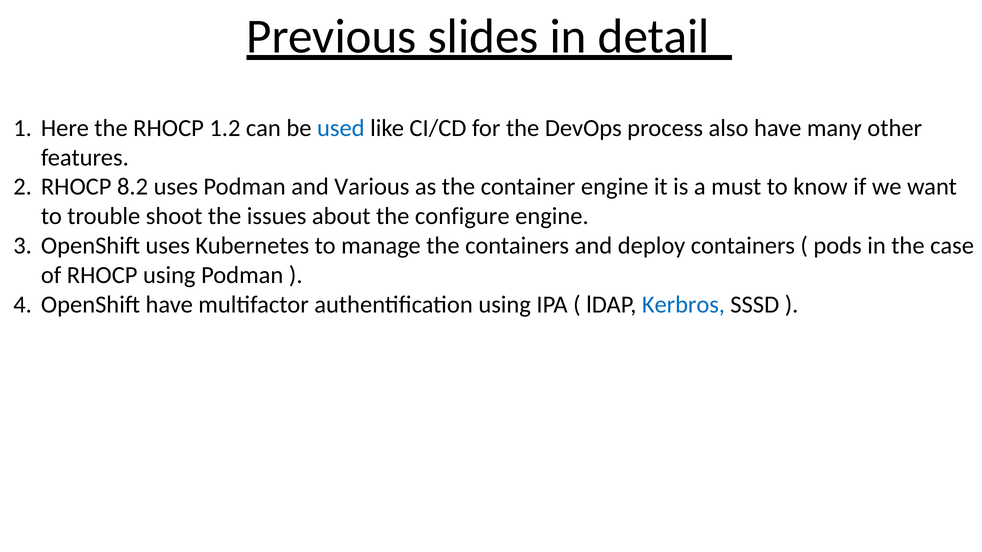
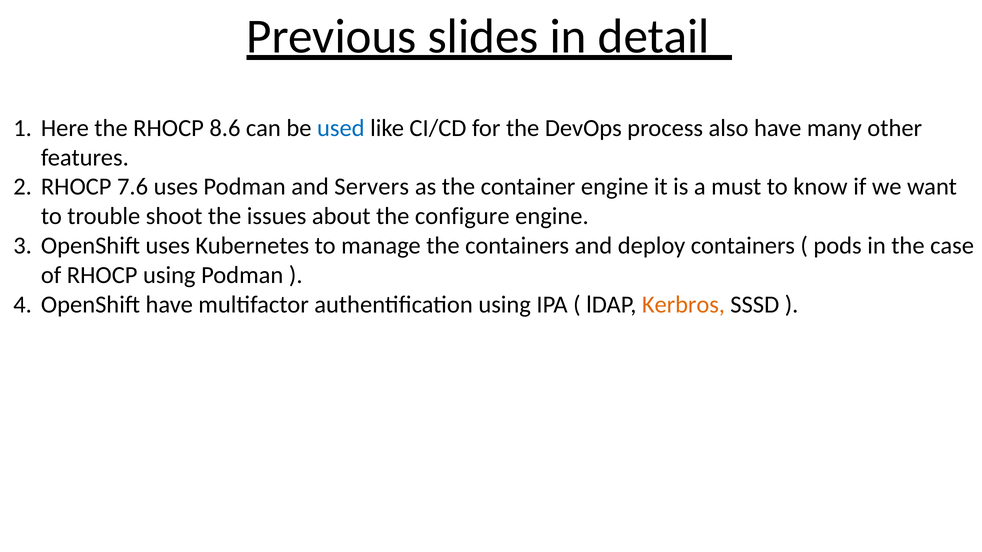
1.2: 1.2 -> 8.6
8.2: 8.2 -> 7.6
Various: Various -> Servers
Kerbros colour: blue -> orange
